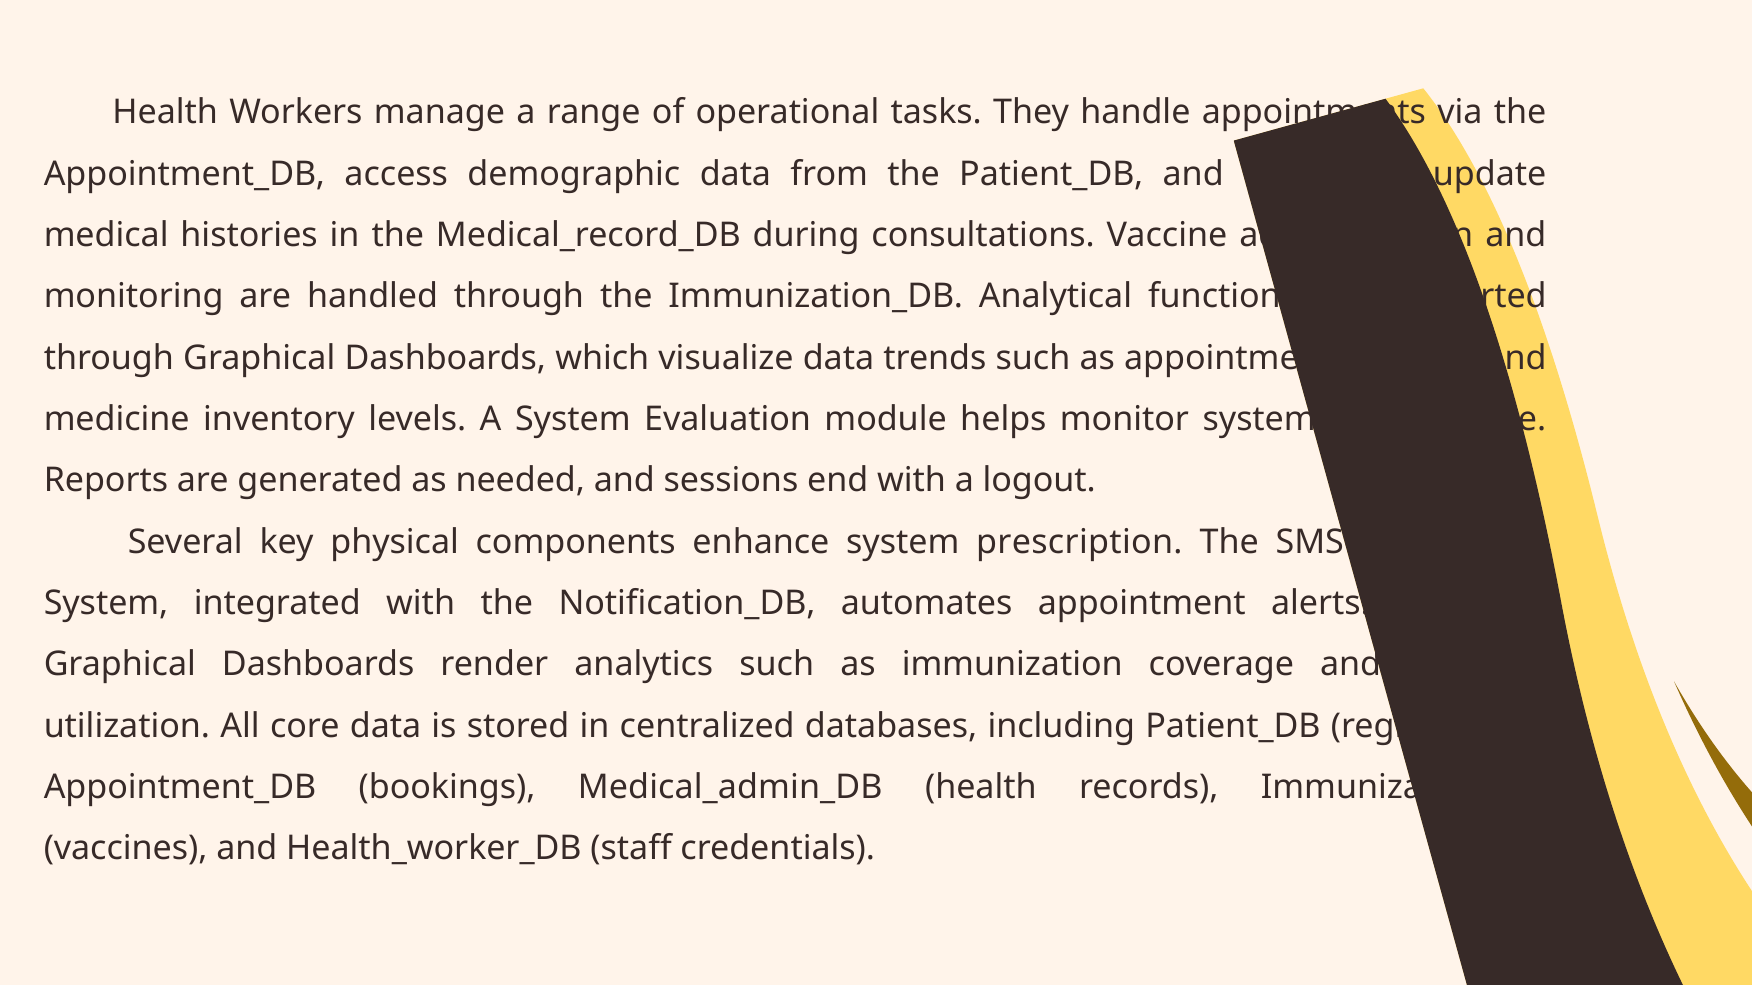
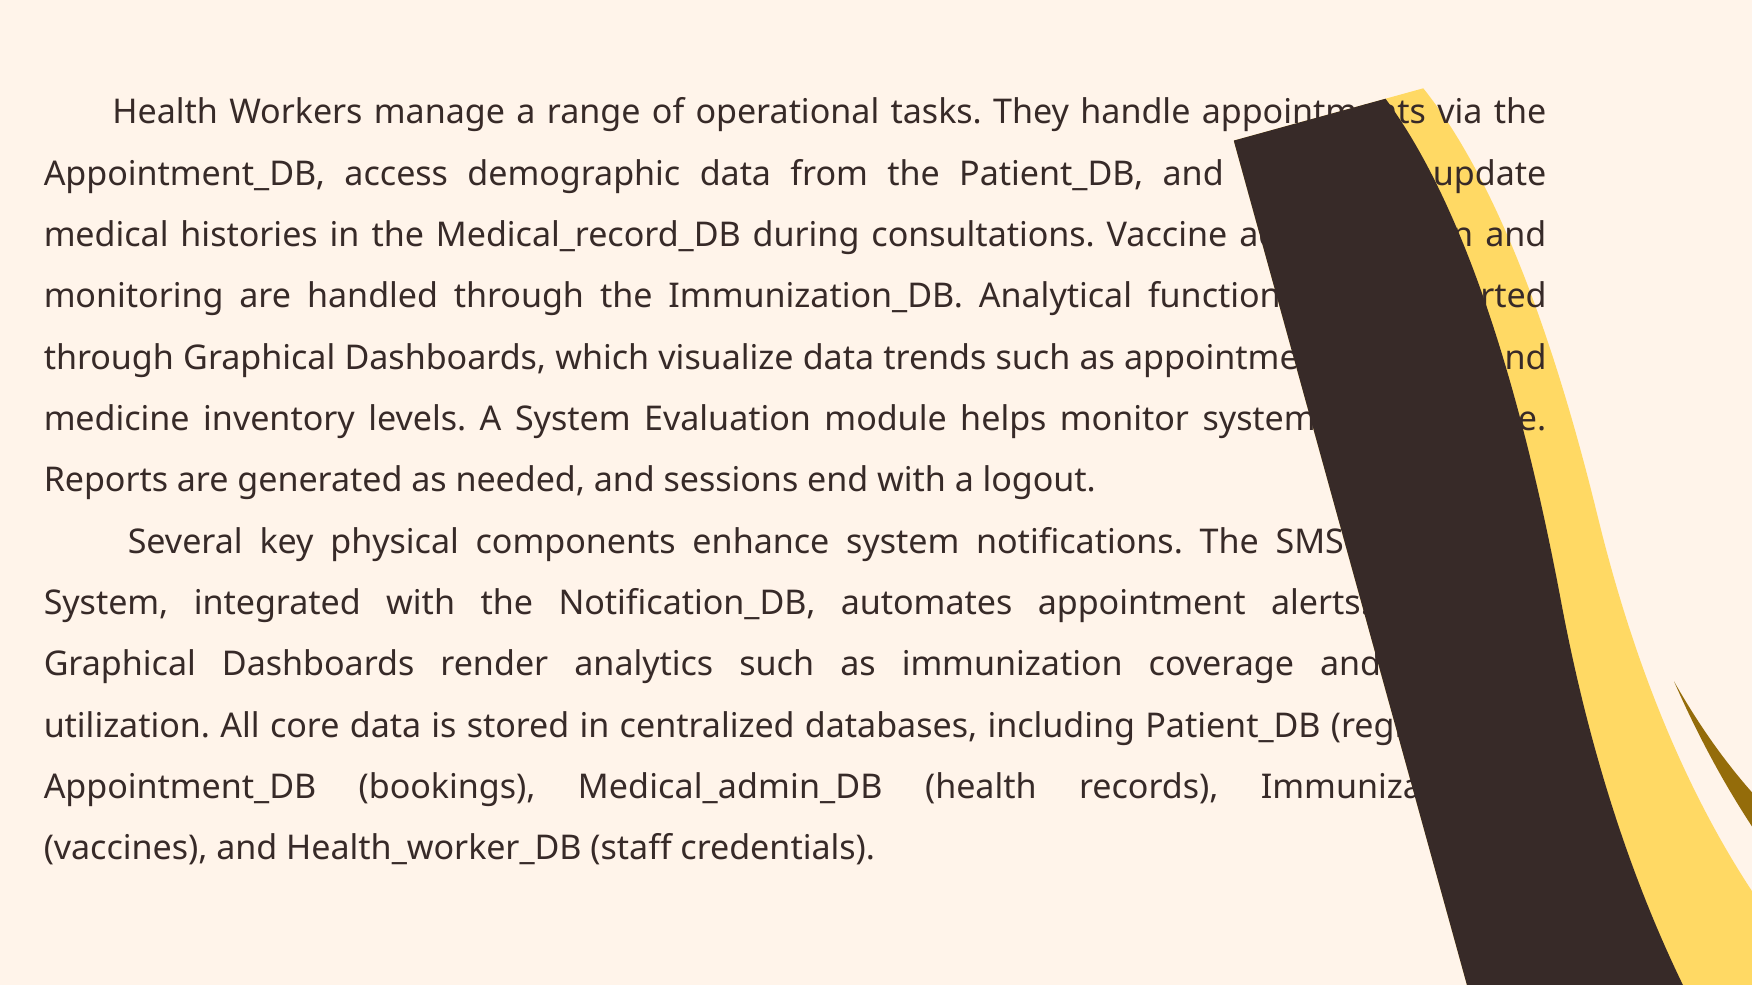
prescription: prescription -> notifications
